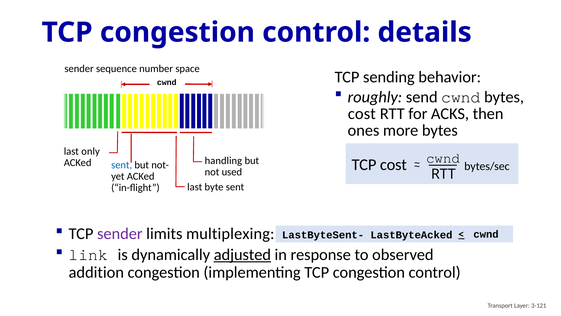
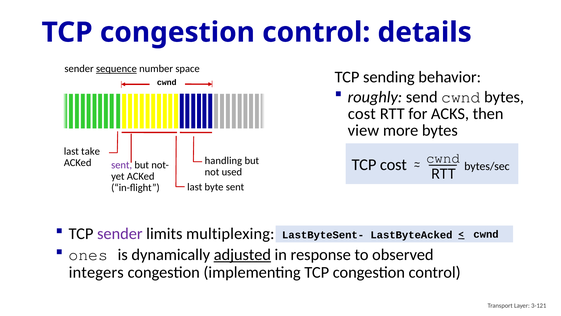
sequence underline: none -> present
ones: ones -> view
only: only -> take
sent at (122, 165) colour: blue -> purple
link: link -> ones
addition: addition -> integers
